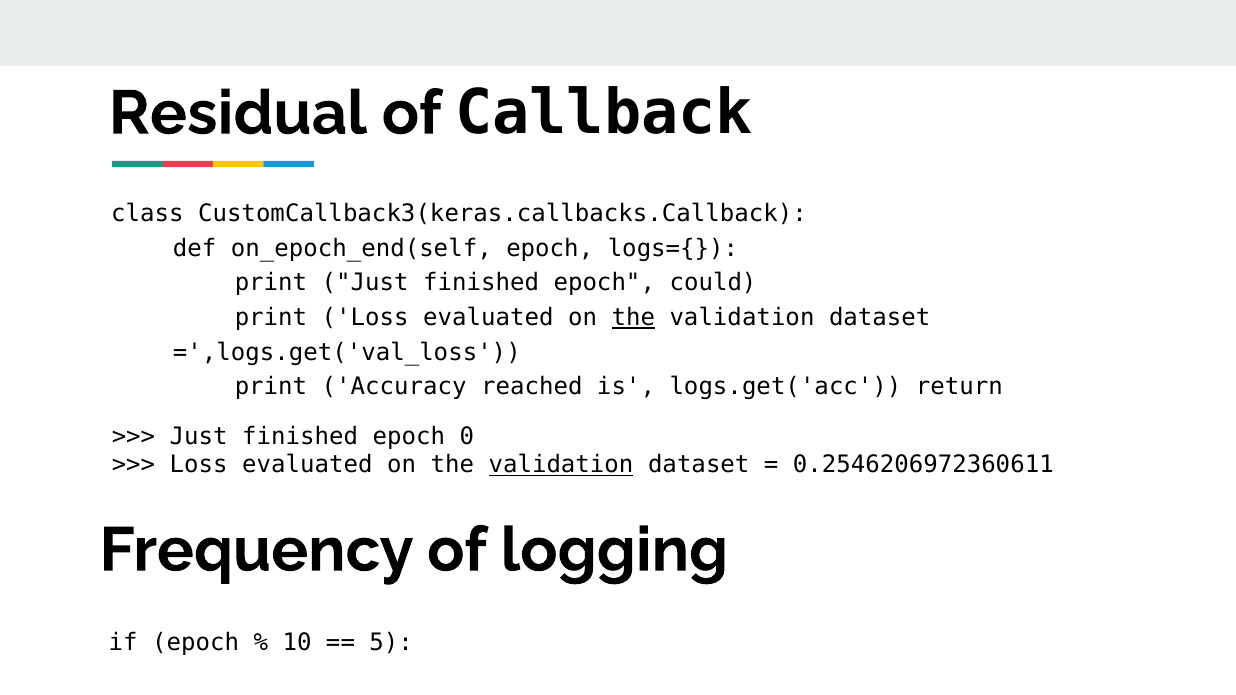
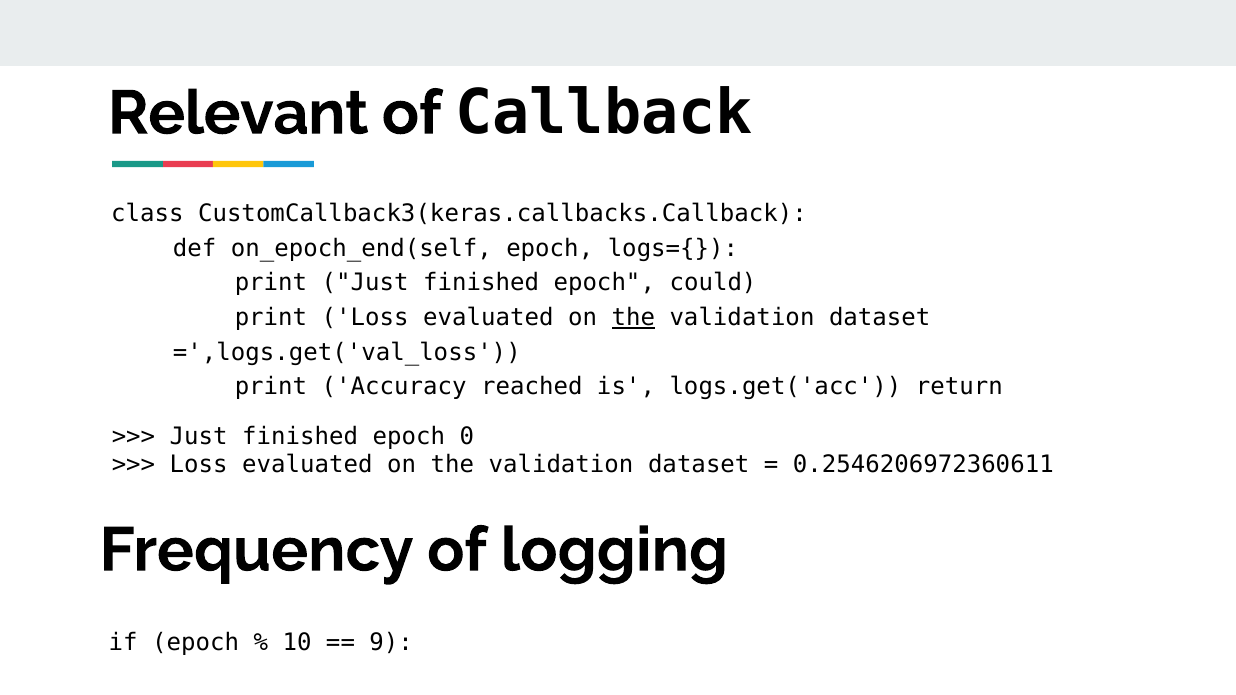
Residual: Residual -> Relevant
validation at (561, 465) underline: present -> none
5: 5 -> 9
